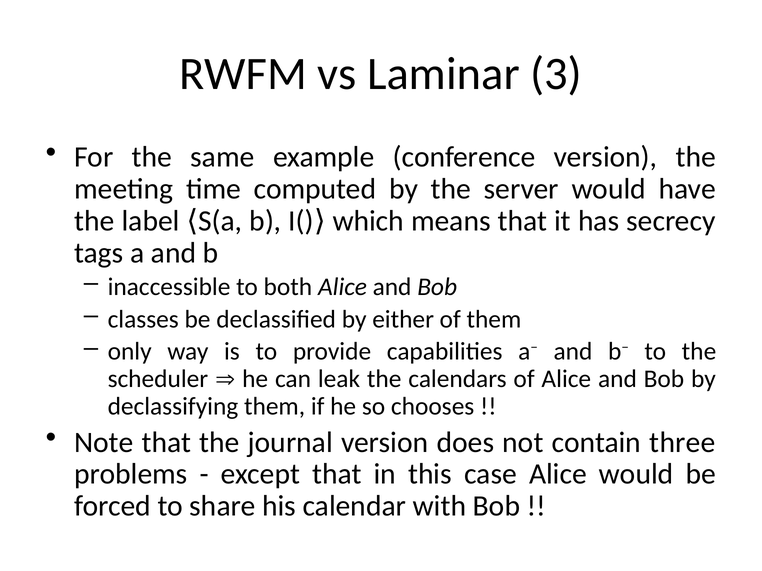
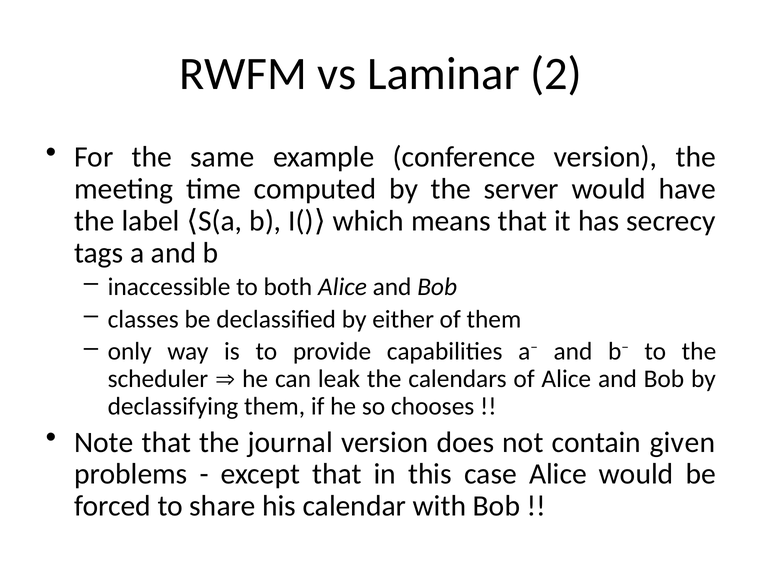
3: 3 -> 2
three: three -> given
